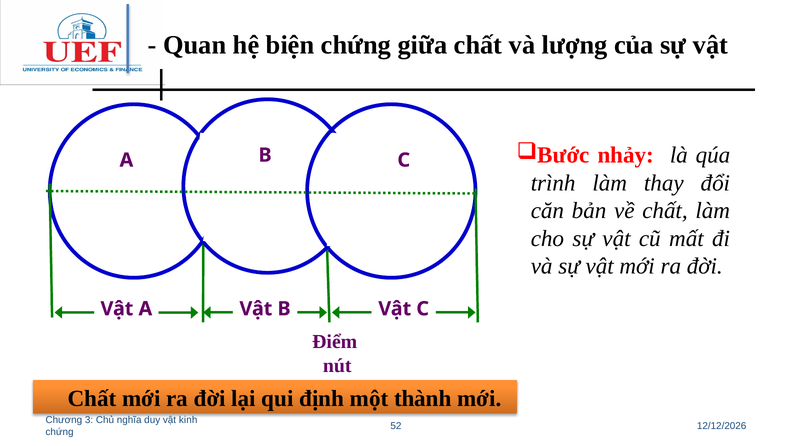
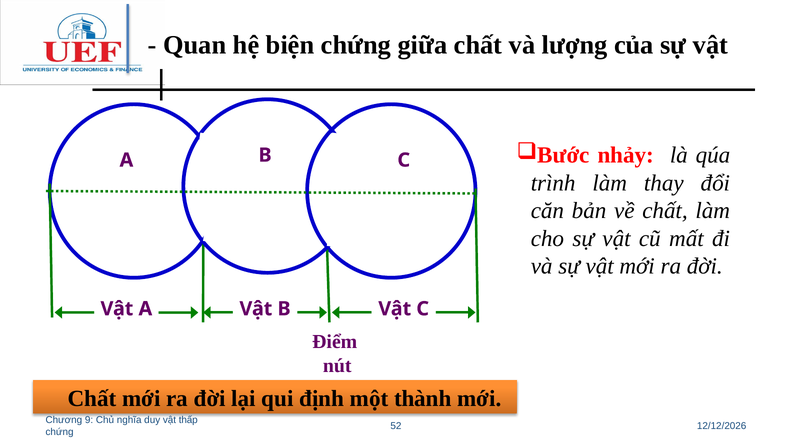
3: 3 -> 9
kinh: kinh -> thấp
